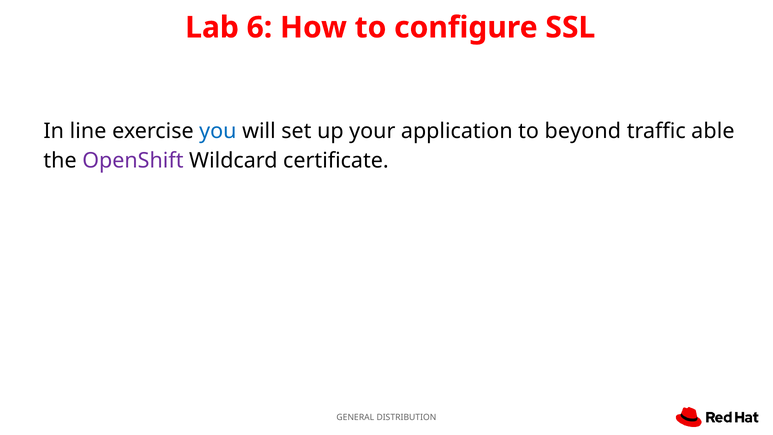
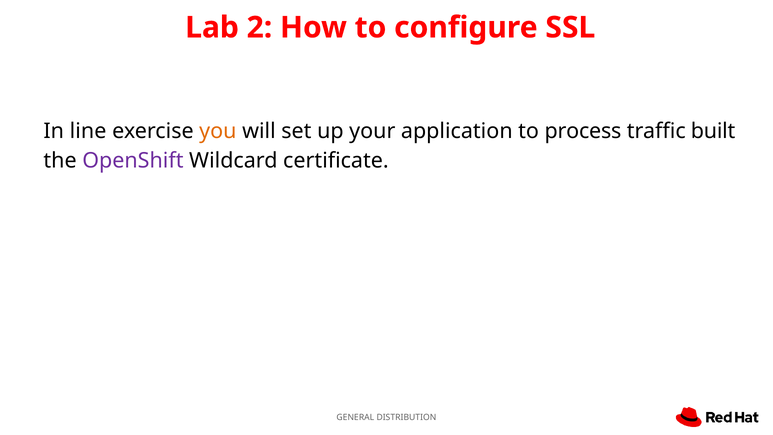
6: 6 -> 2
you colour: blue -> orange
beyond: beyond -> process
able: able -> built
